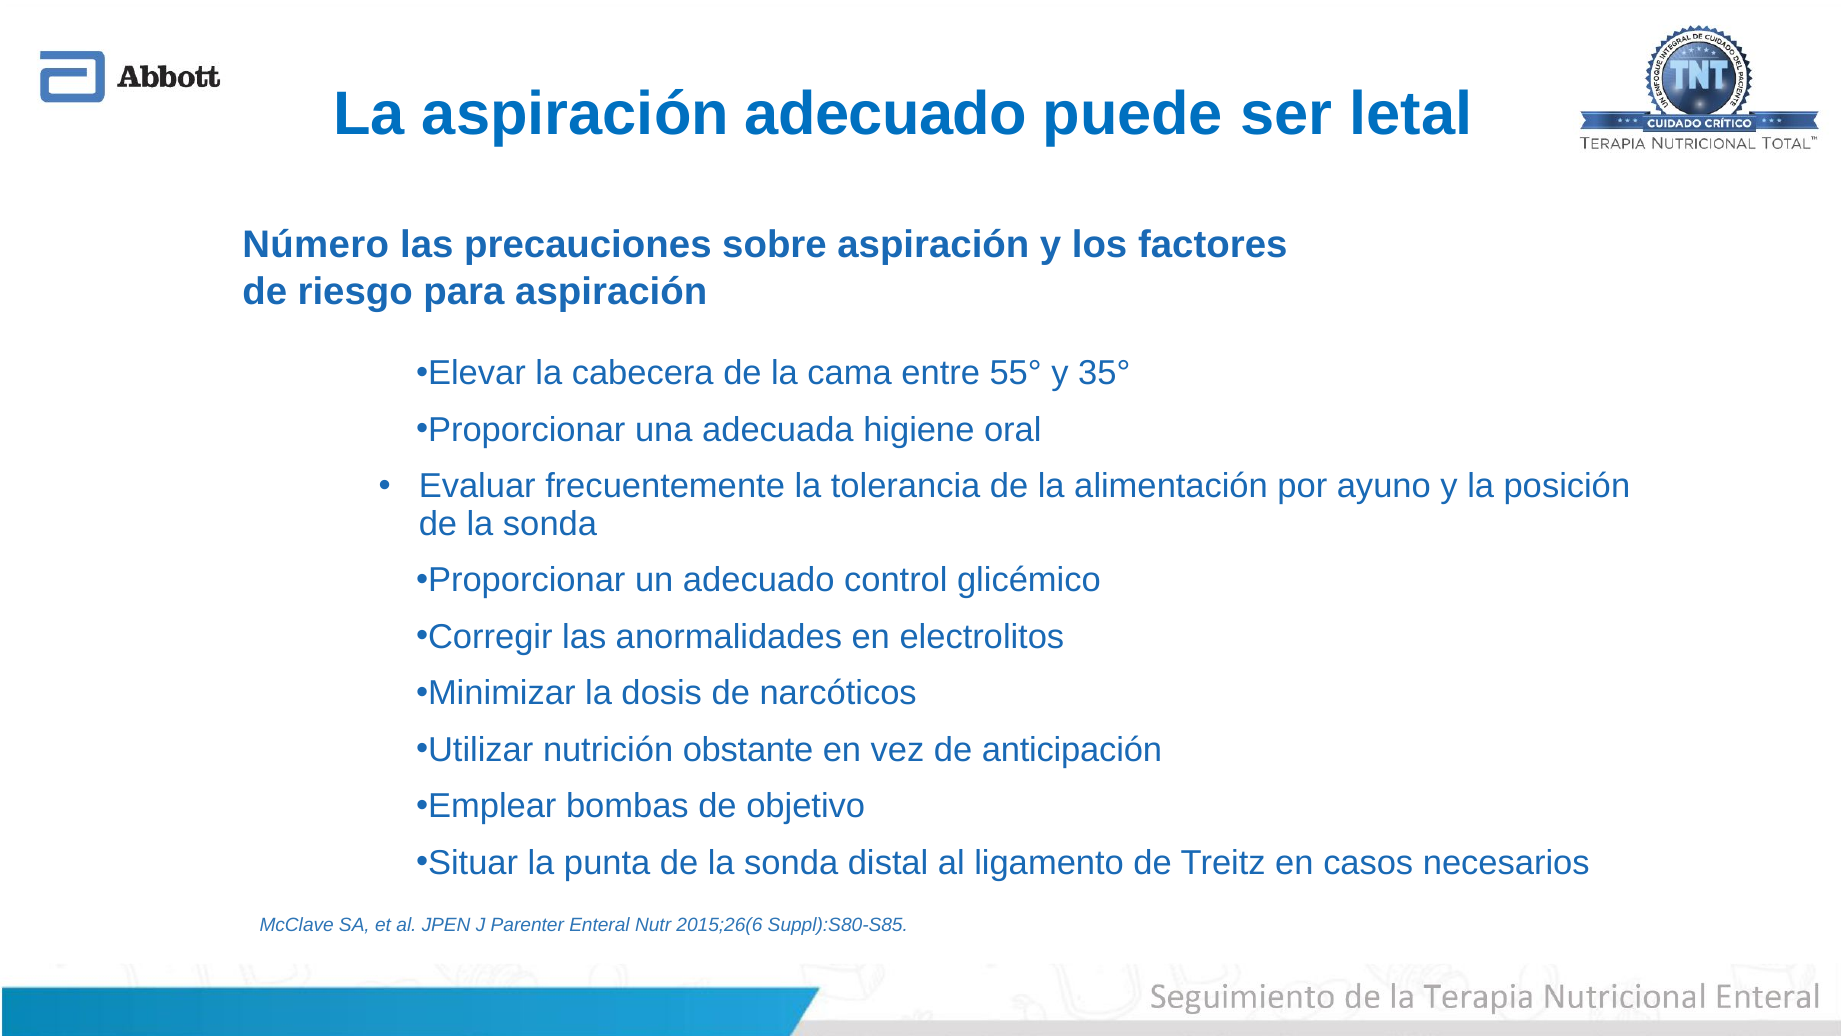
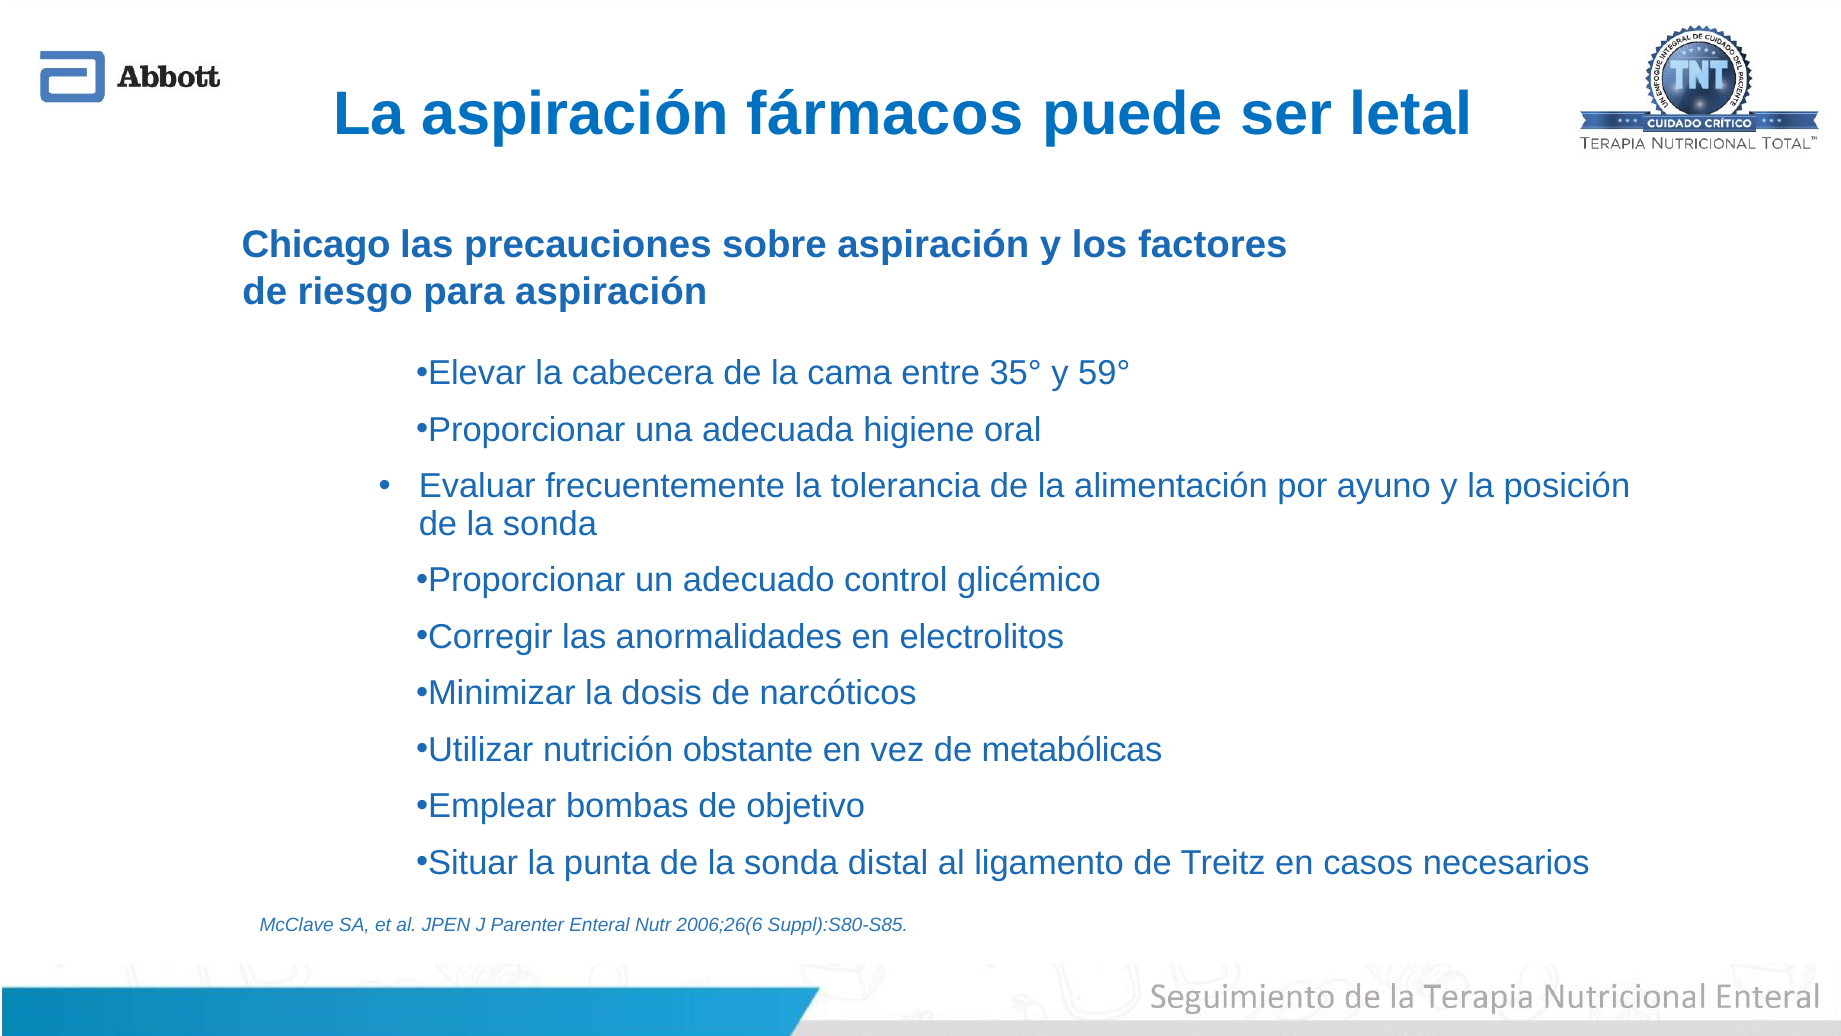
aspiración adecuado: adecuado -> fármacos
Número: Número -> Chicago
55°: 55° -> 35°
35°: 35° -> 59°
anticipación: anticipación -> metabólicas
2015;26(6: 2015;26(6 -> 2006;26(6
